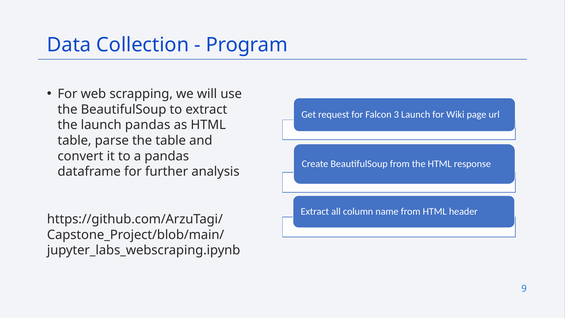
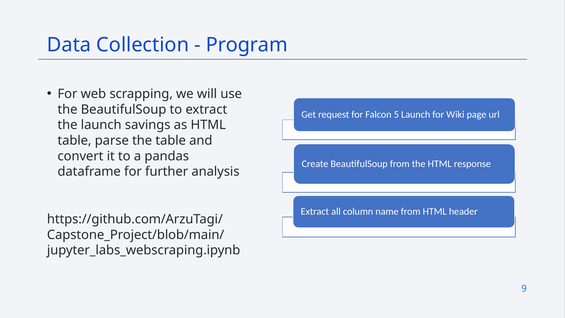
3: 3 -> 5
launch pandas: pandas -> savings
